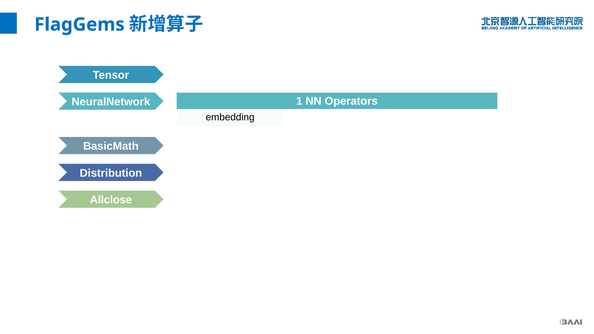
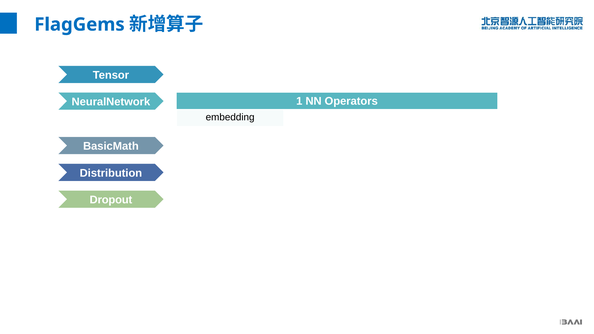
Allclose: Allclose -> Dropout
